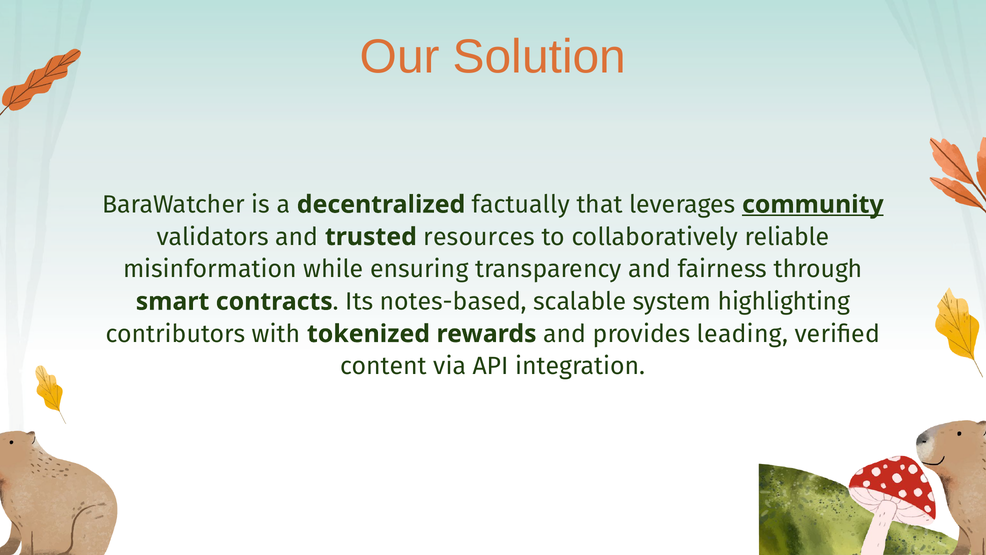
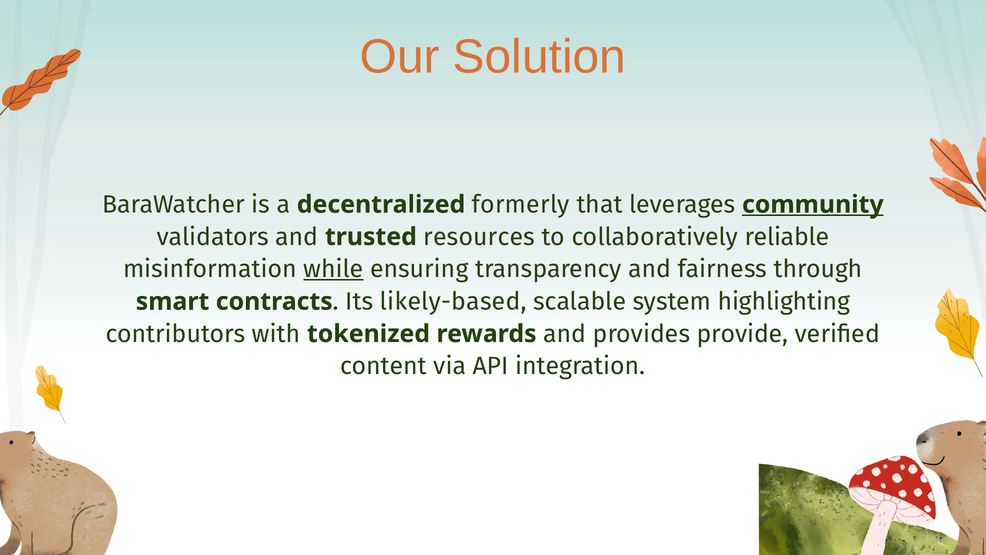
factually: factually -> formerly
while underline: none -> present
notes-based: notes-based -> likely-based
leading: leading -> provide
